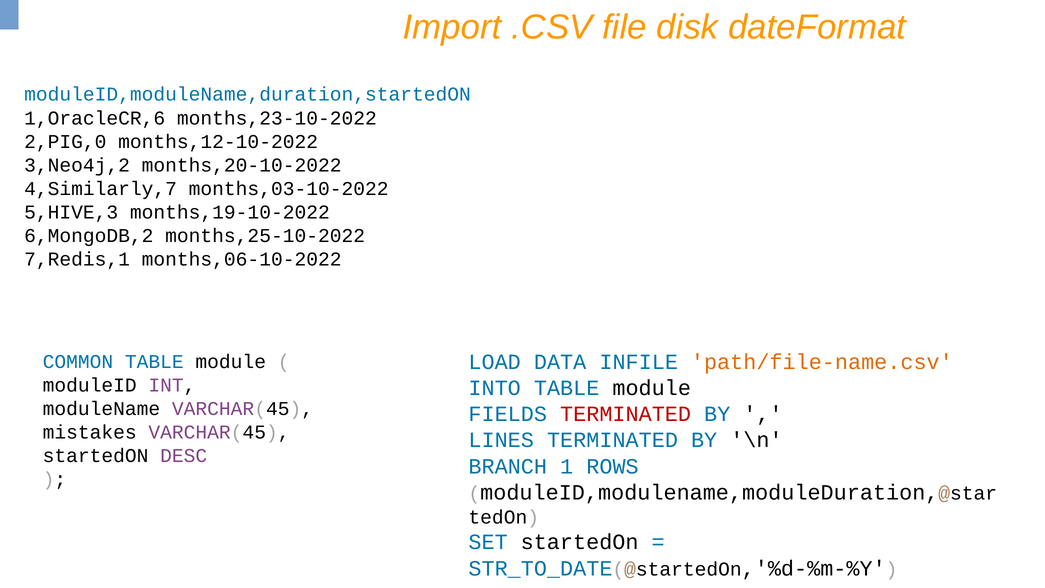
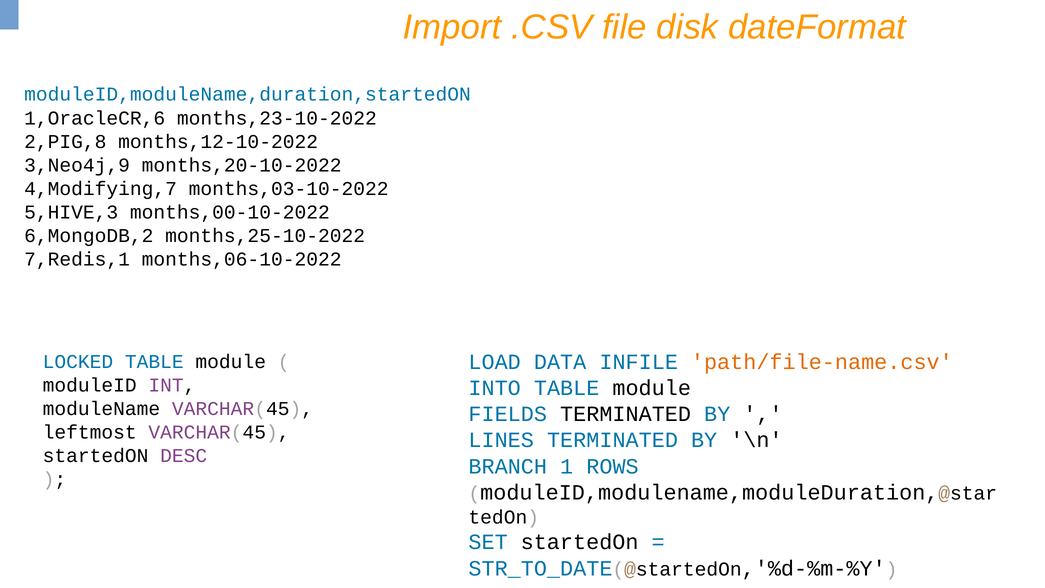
2,PIG,0: 2,PIG,0 -> 2,PIG,8
3,Neo4j,2: 3,Neo4j,2 -> 3,Neo4j,9
4,Similarly,7: 4,Similarly,7 -> 4,Modifying,7
months,19-10-2022: months,19-10-2022 -> months,00-10-2022
COMMON: COMMON -> LOCKED
TERMINATED at (626, 414) colour: red -> black
mistakes: mistakes -> leftmost
